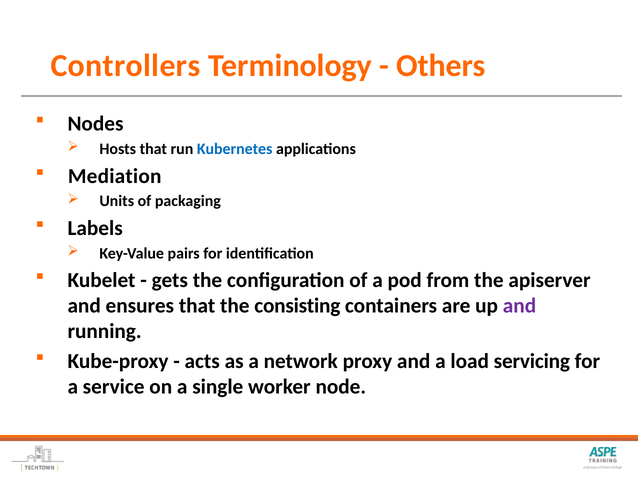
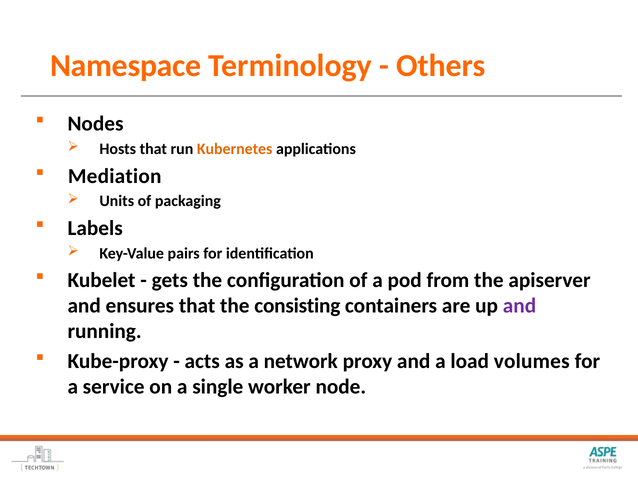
Controllers: Controllers -> Namespace
Kubernetes colour: blue -> orange
servicing: servicing -> volumes
